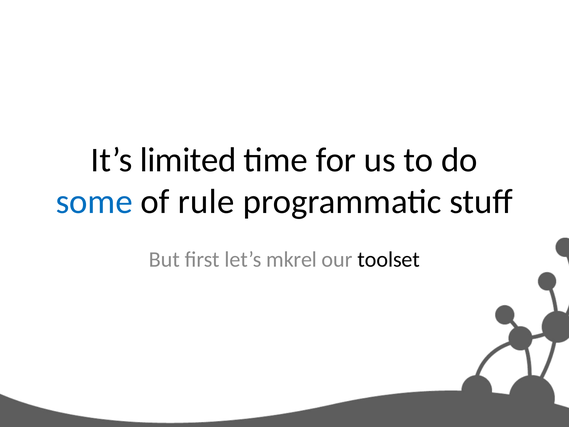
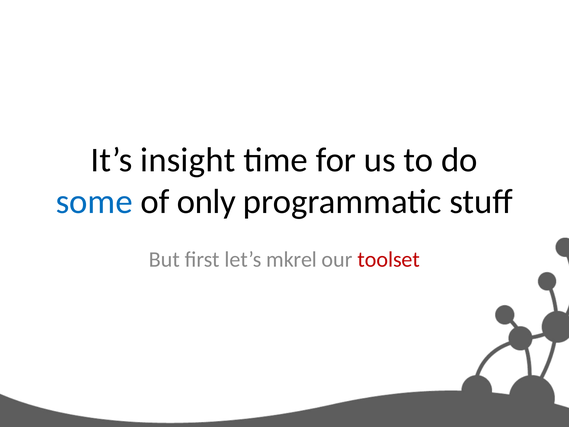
limited: limited -> insight
rule: rule -> only
toolset colour: black -> red
